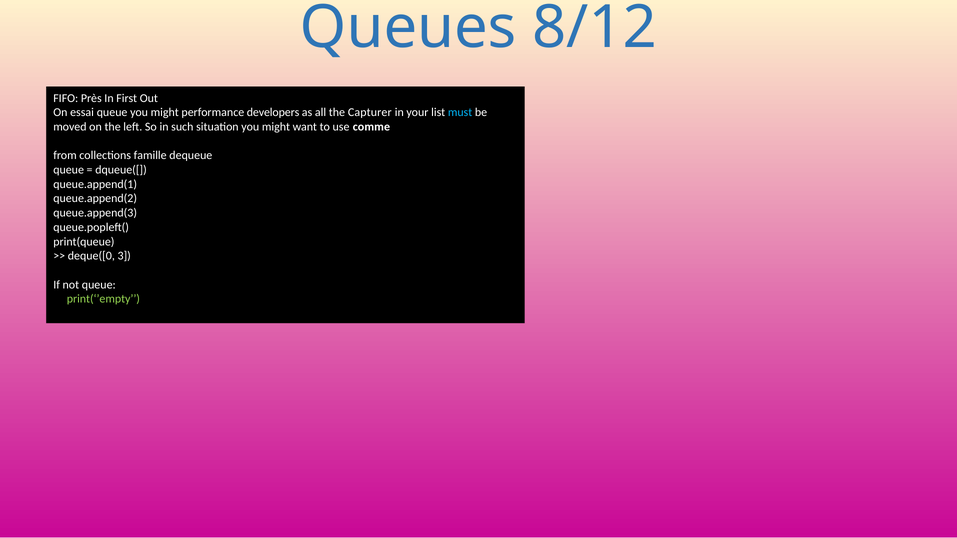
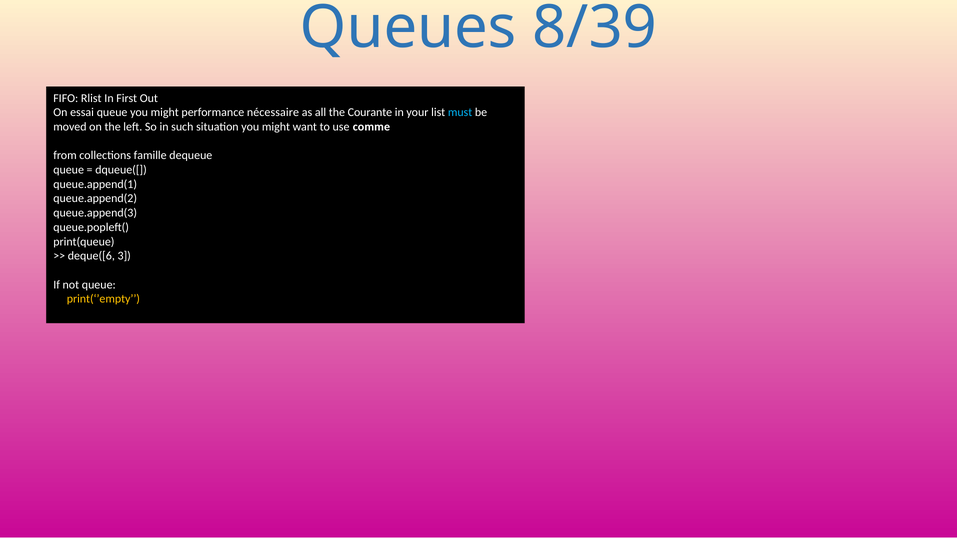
8/12: 8/12 -> 8/39
Près: Près -> Rlist
developers: developers -> nécessaire
Capturer: Capturer -> Courante
deque([0: deque([0 -> deque([6
print(‘’empty colour: light green -> yellow
